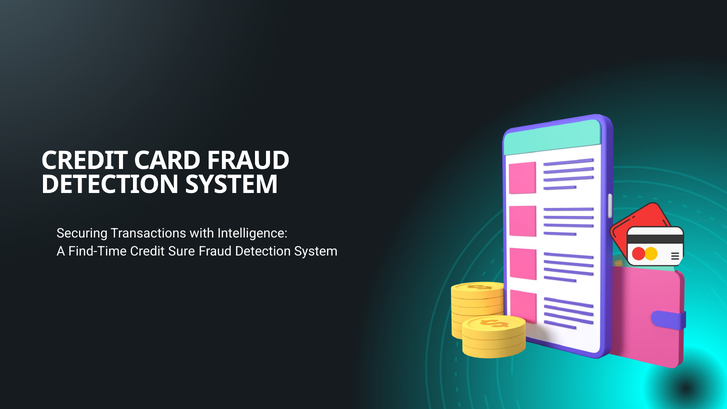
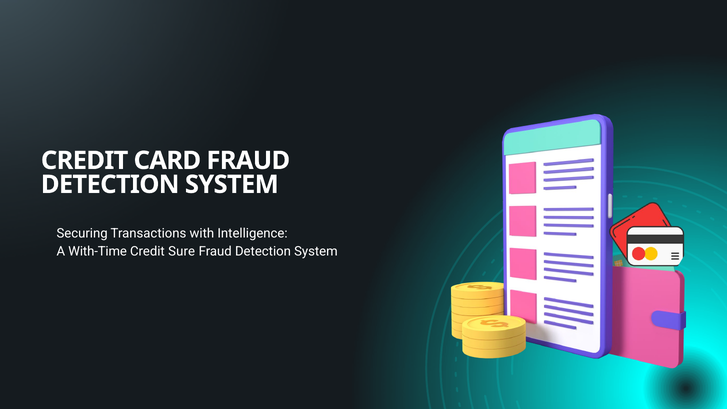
Find-Time: Find-Time -> With-Time
